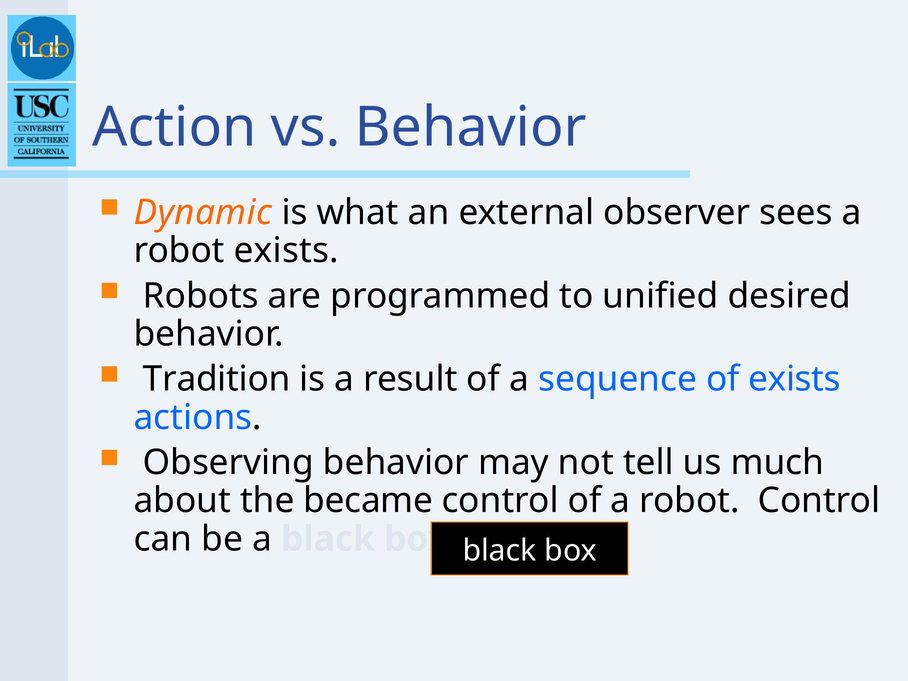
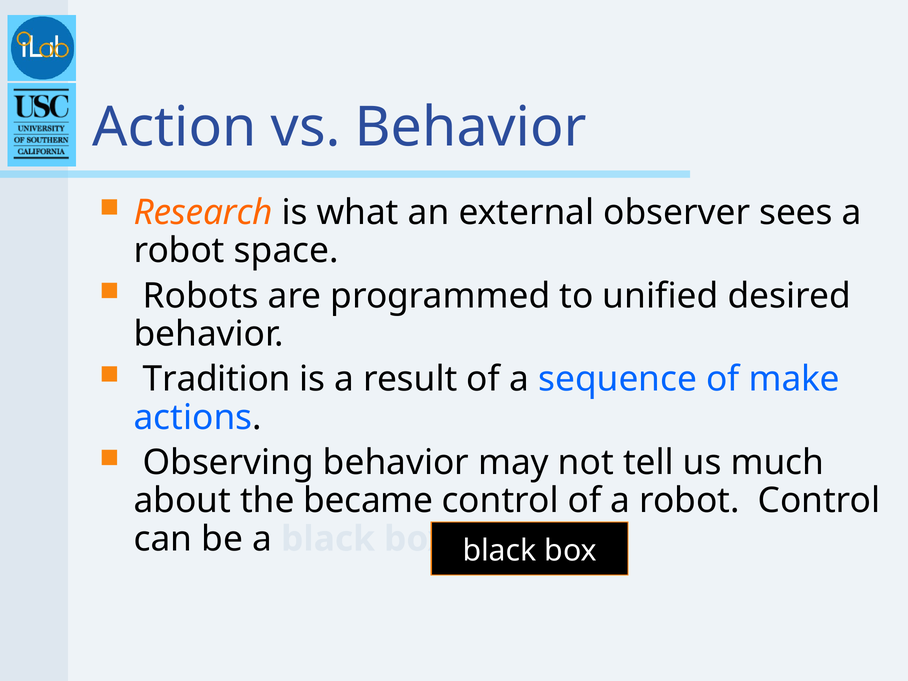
Dynamic: Dynamic -> Research
robot exists: exists -> space
of exists: exists -> make
